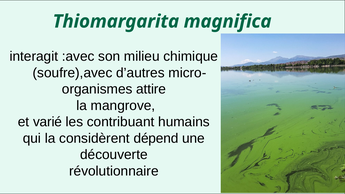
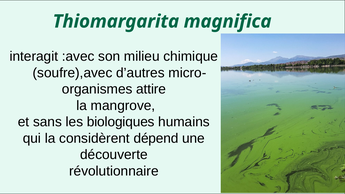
varié: varié -> sans
contribuant: contribuant -> biologiques
